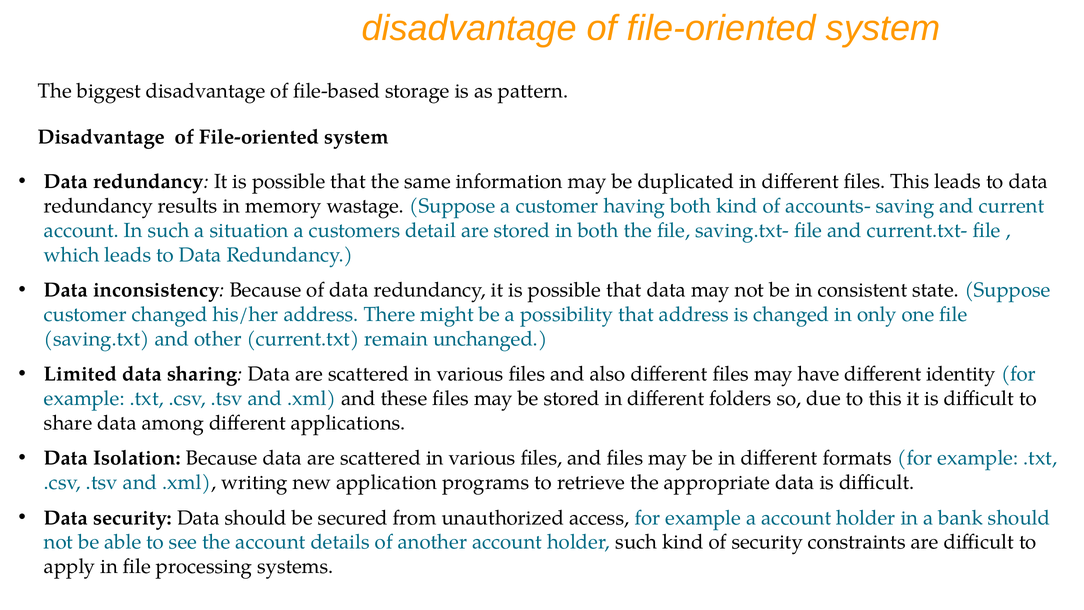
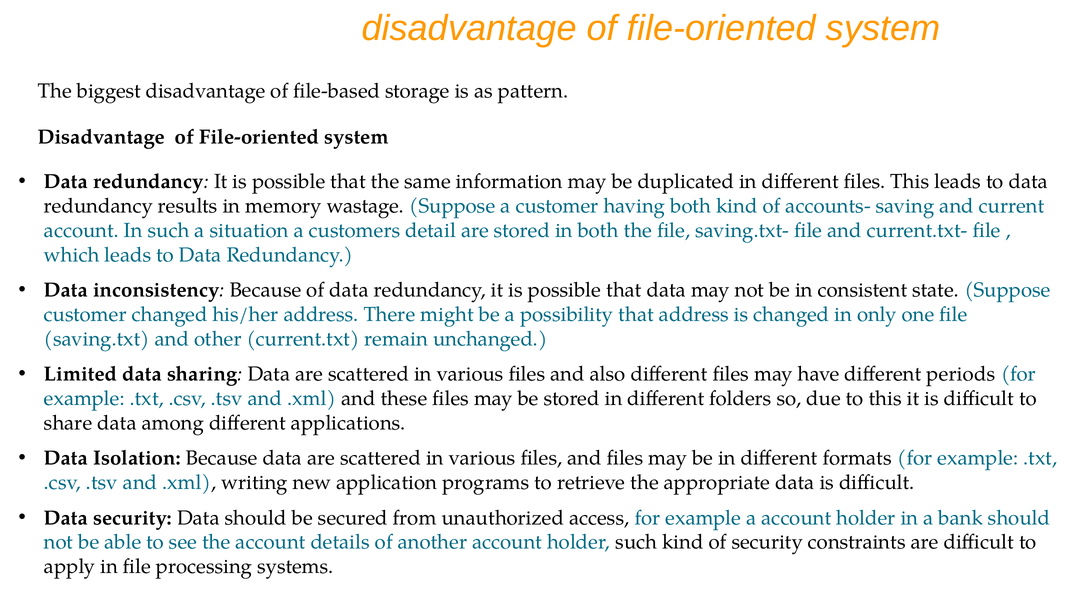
identity: identity -> periods
